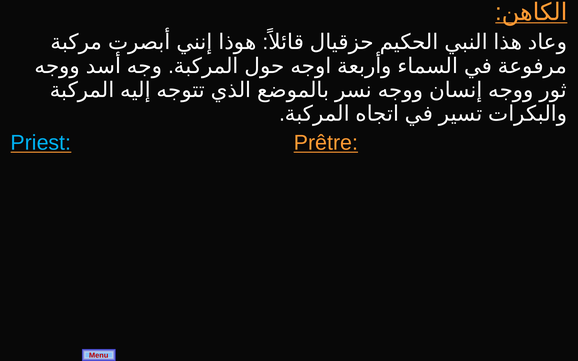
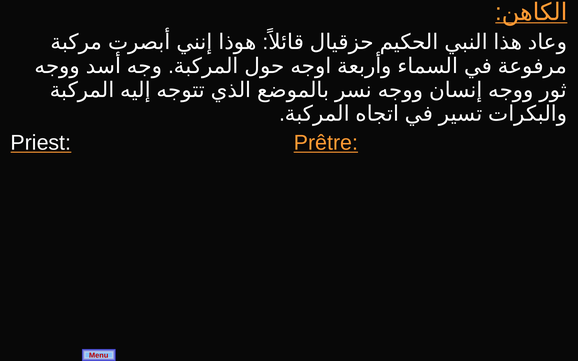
Priest colour: light blue -> white
